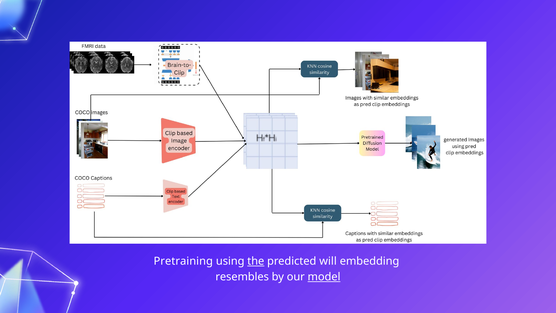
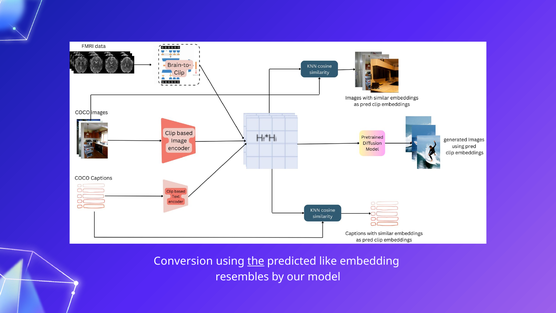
Pretraining: Pretraining -> Conversion
will: will -> like
model underline: present -> none
